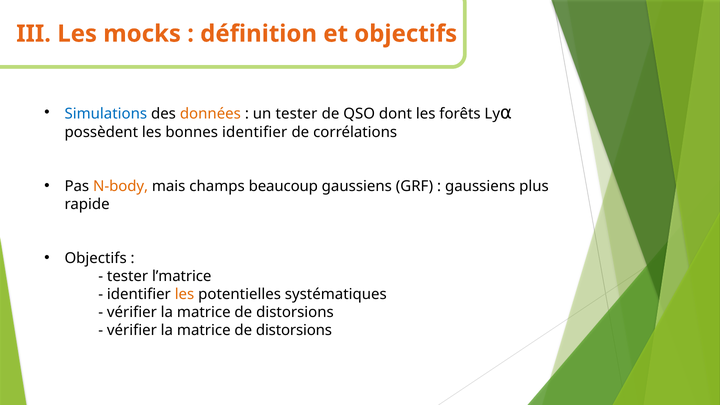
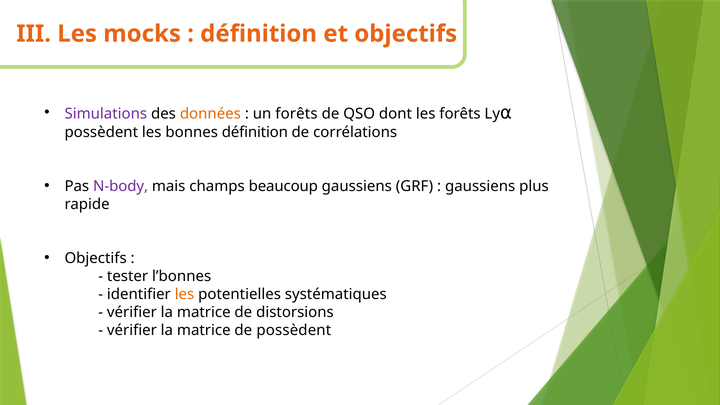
Simulations colour: blue -> purple
un tester: tester -> forêts
bonnes identifier: identifier -> définition
N-body colour: orange -> purple
l’matrice: l’matrice -> l’bonnes
distorsions at (294, 330): distorsions -> possèdent
